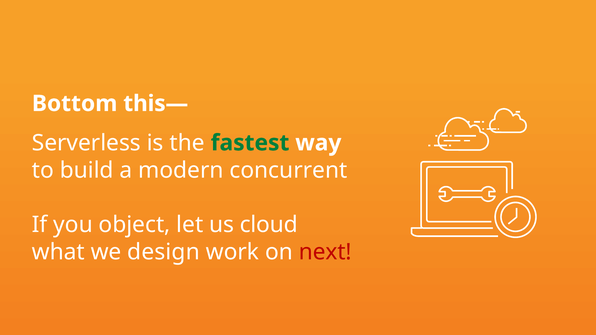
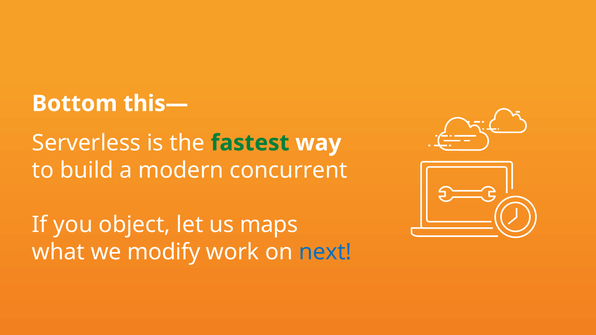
cloud: cloud -> maps
design: design -> modify
next colour: red -> blue
